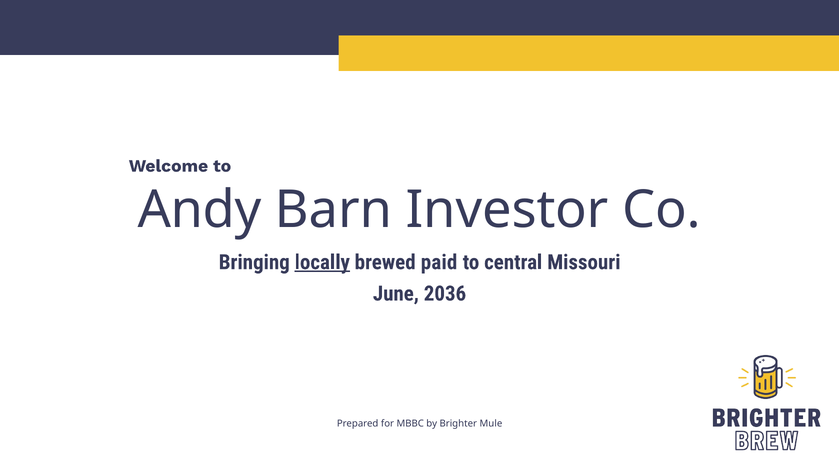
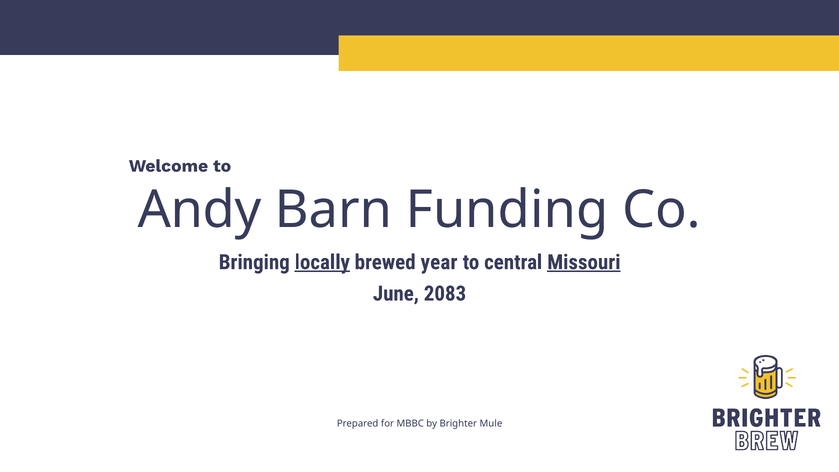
Investor: Investor -> Funding
paid: paid -> year
Missouri underline: none -> present
2036: 2036 -> 2083
